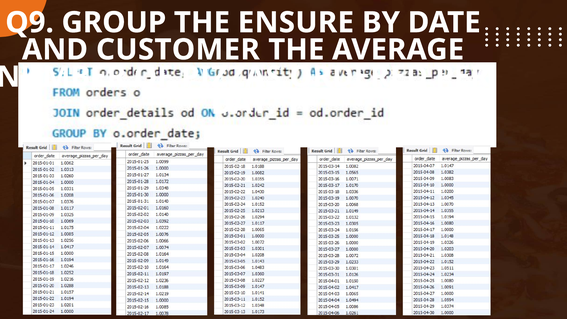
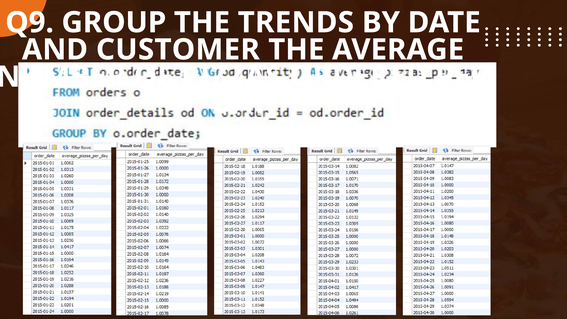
ENSURE: ENSURE -> TRENDS
